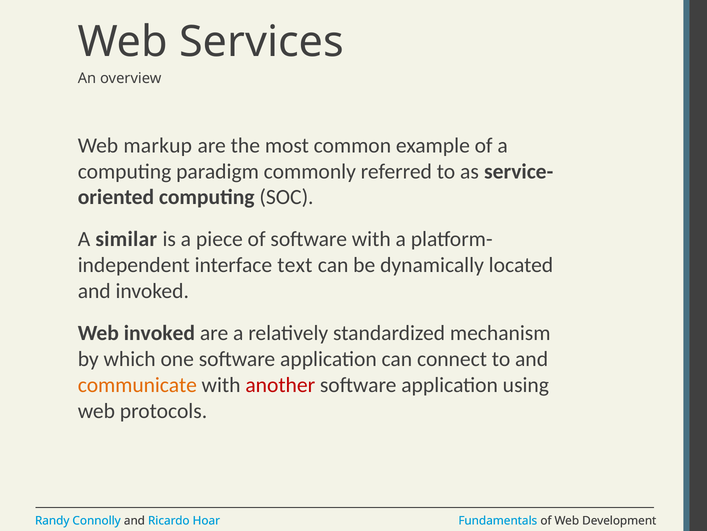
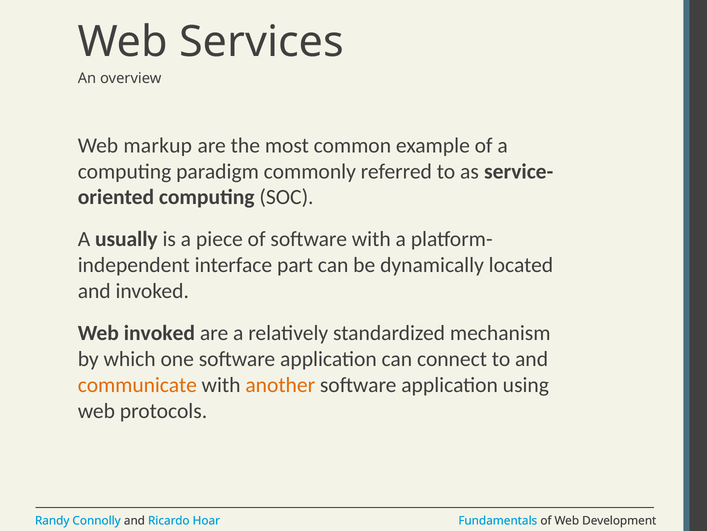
similar: similar -> usually
text: text -> part
another colour: red -> orange
